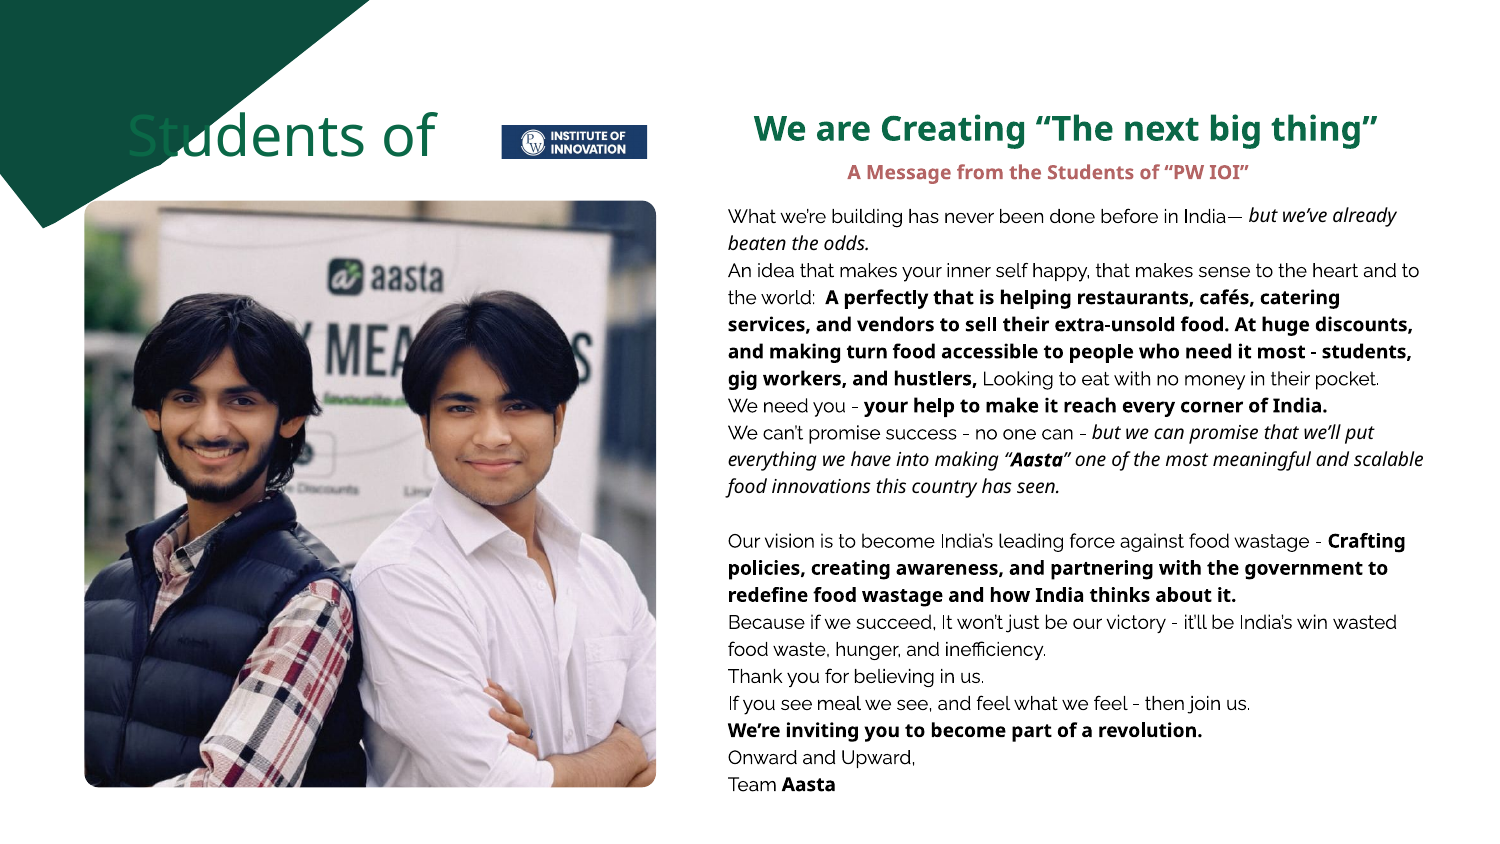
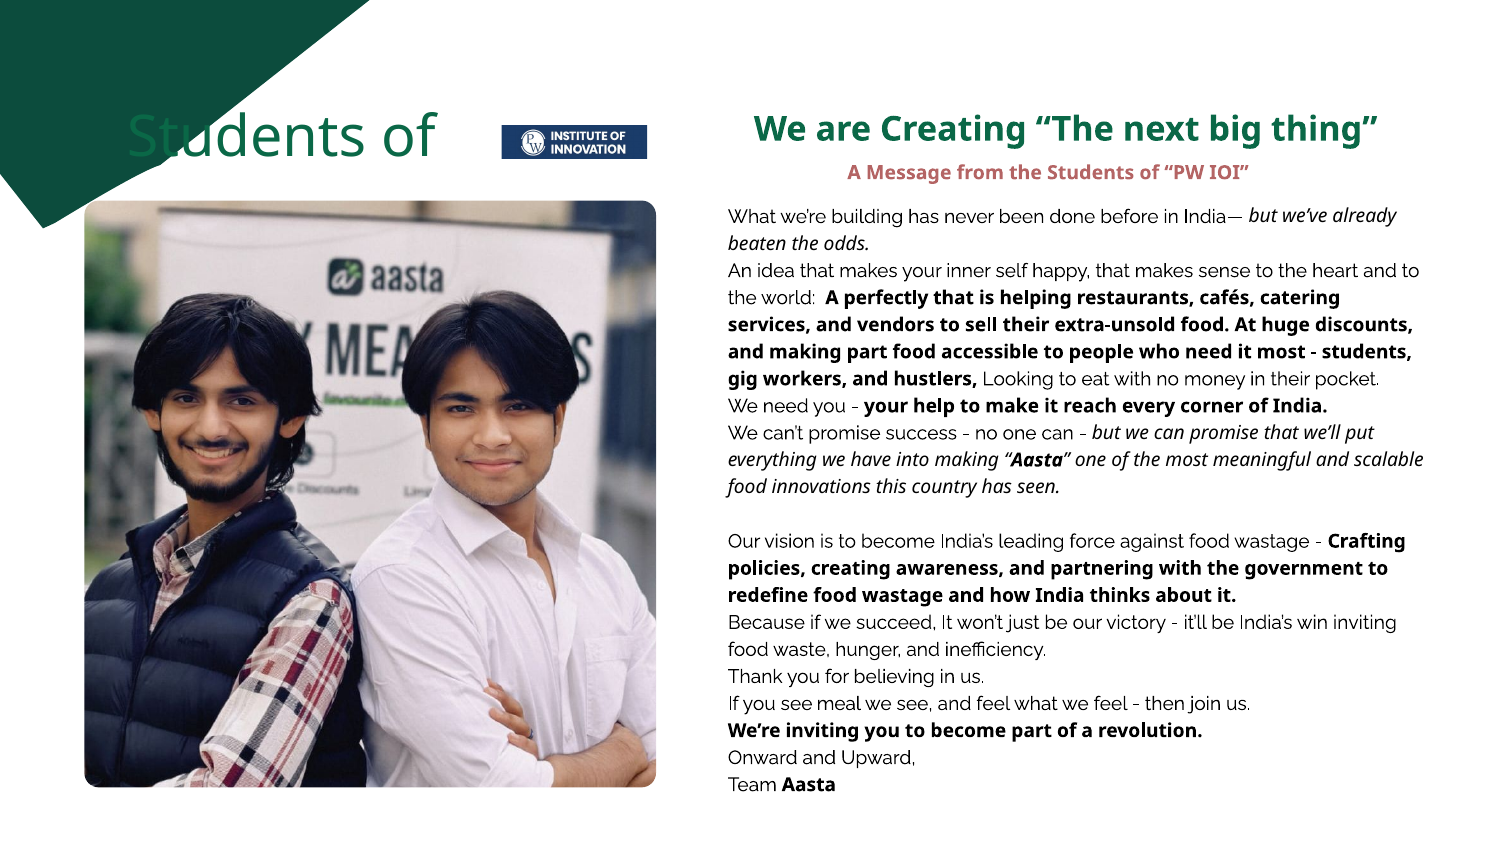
making turn: turn -> part
win wasted: wasted -> inviting
